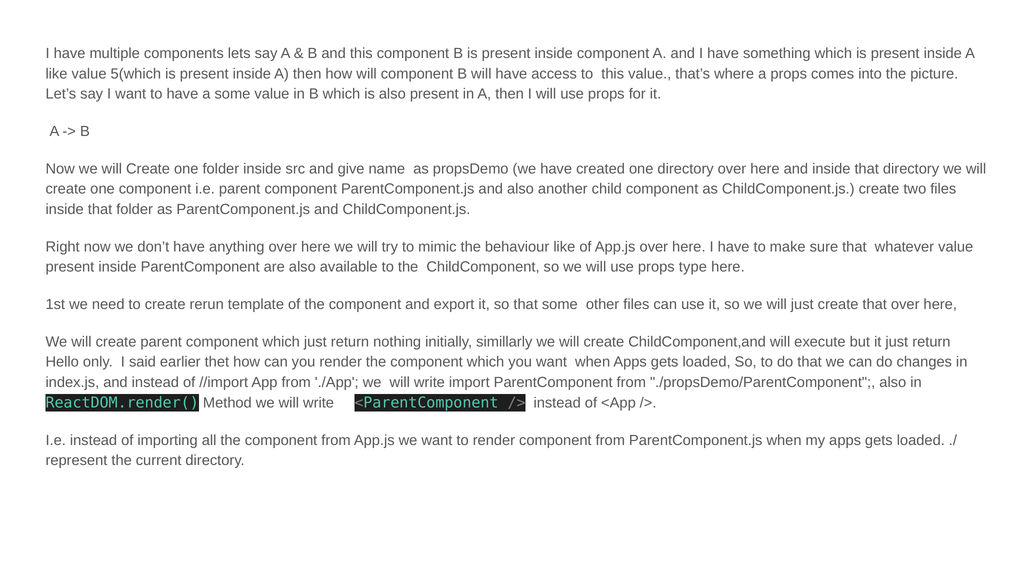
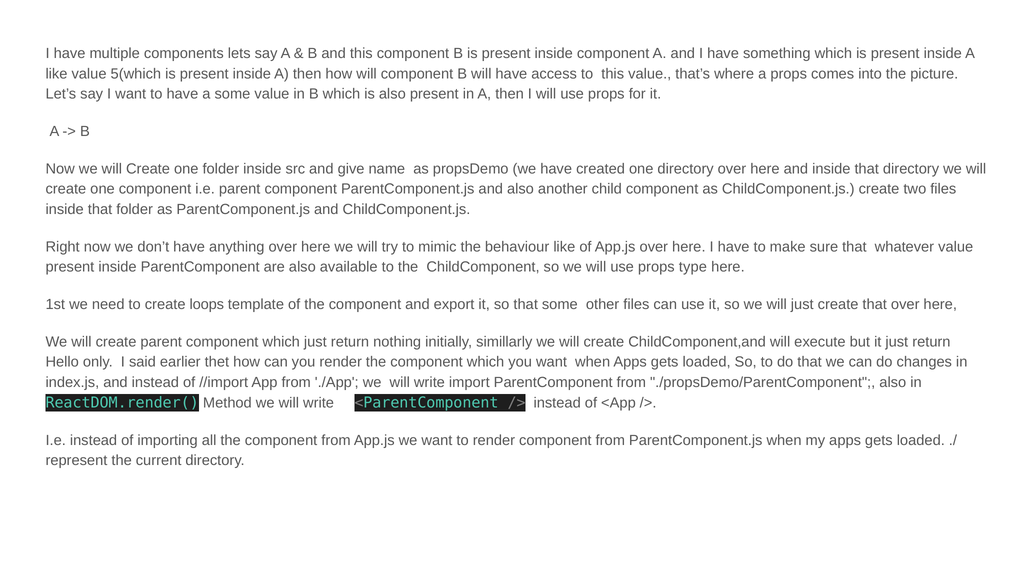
rerun: rerun -> loops
